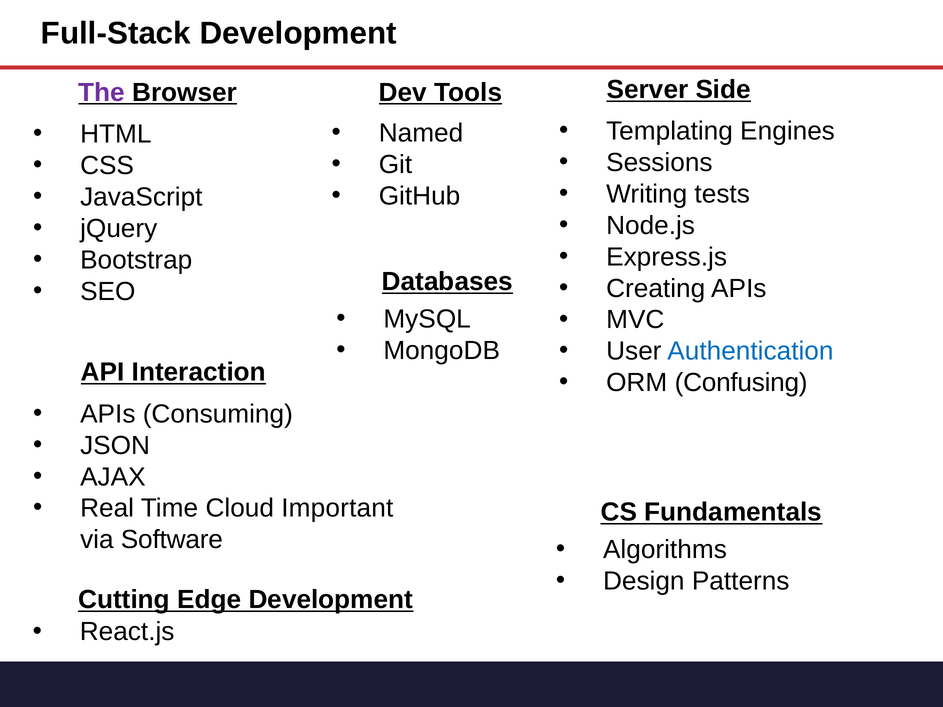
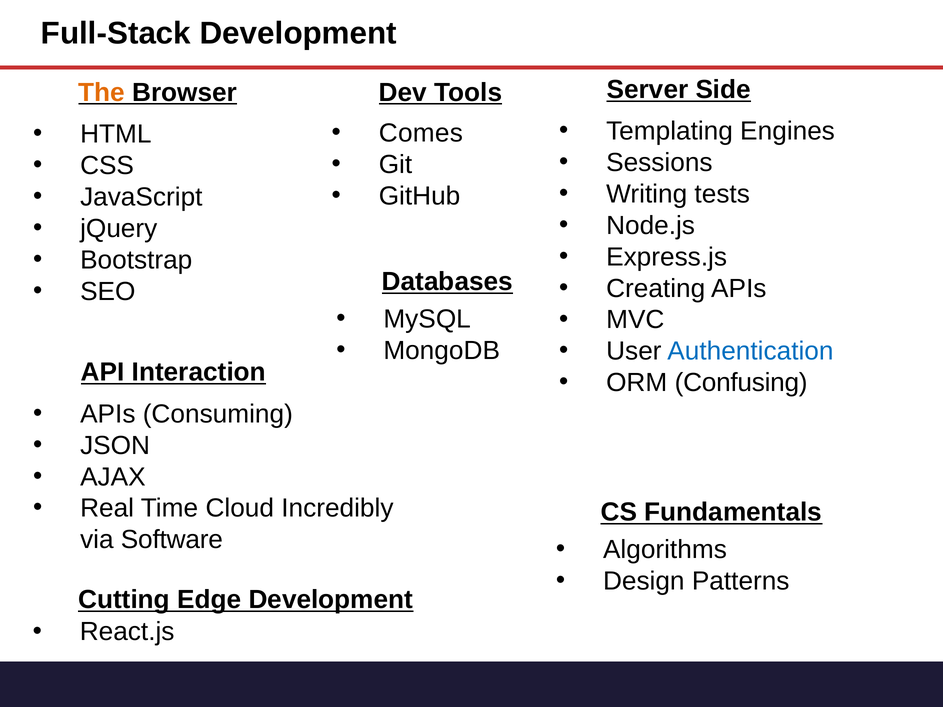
The colour: purple -> orange
Named: Named -> Comes
Important: Important -> Incredibly
